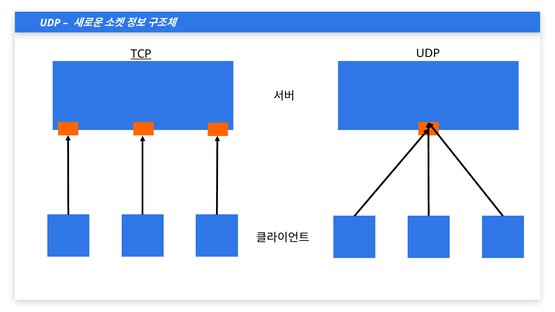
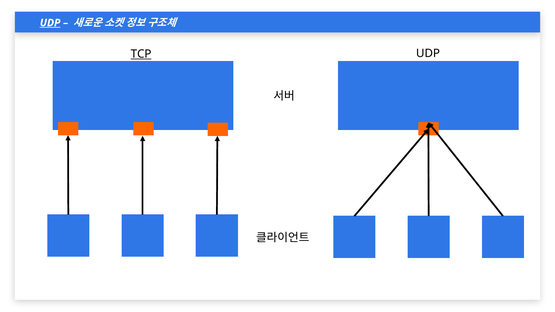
UDP at (50, 23) underline: none -> present
